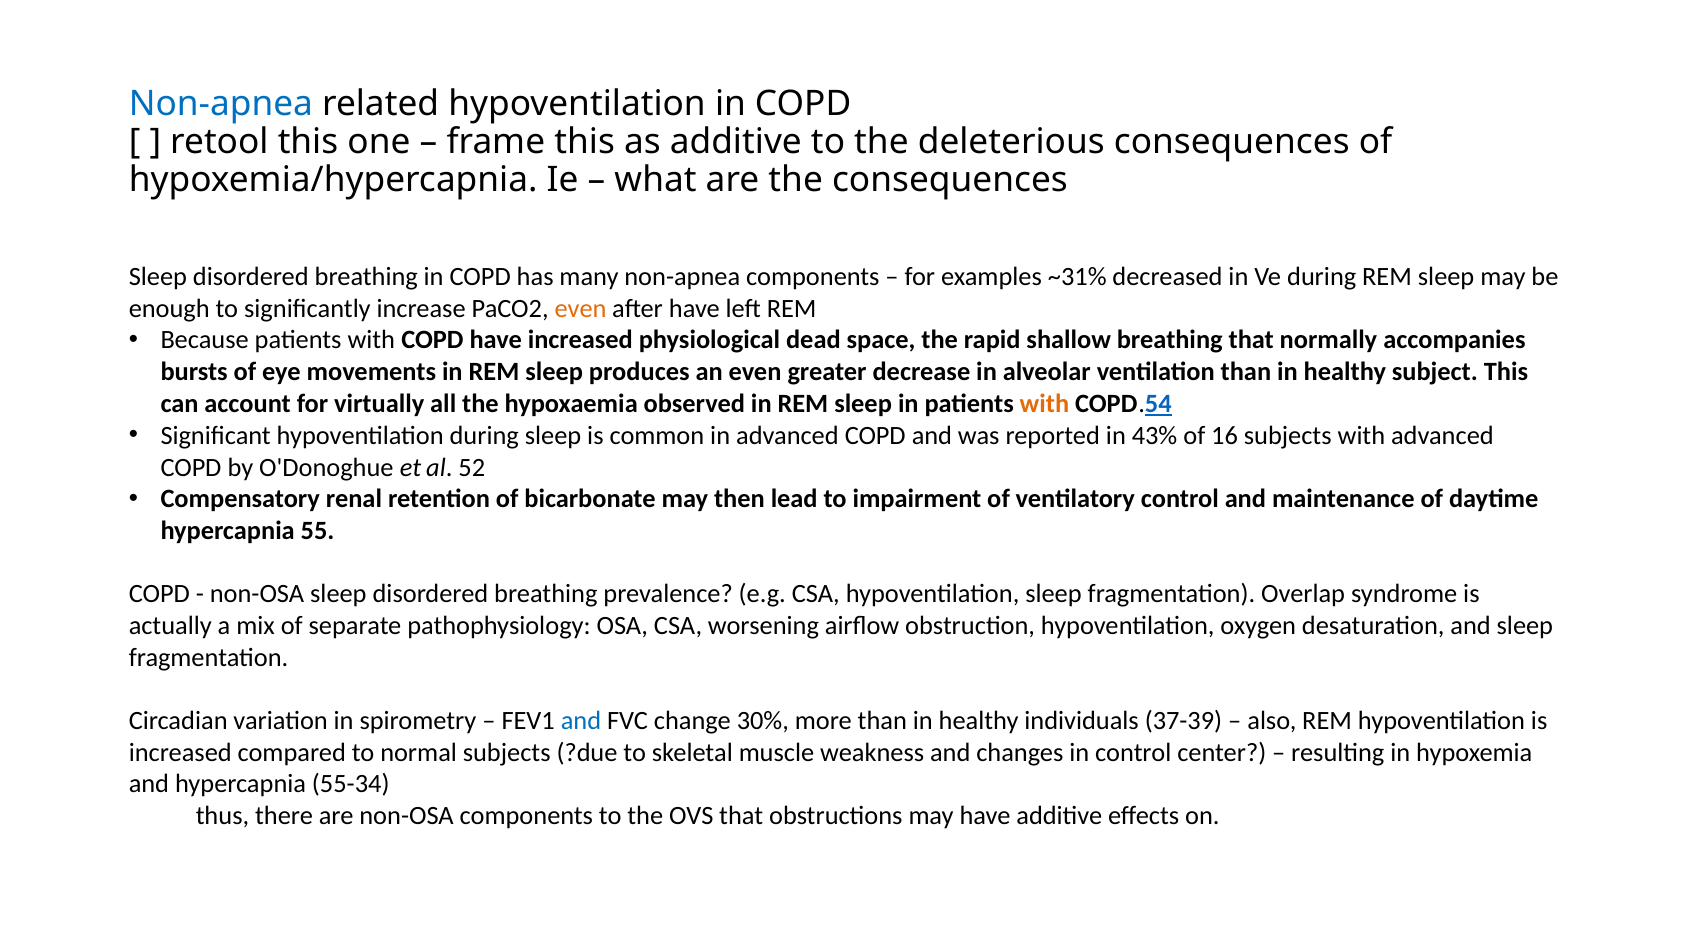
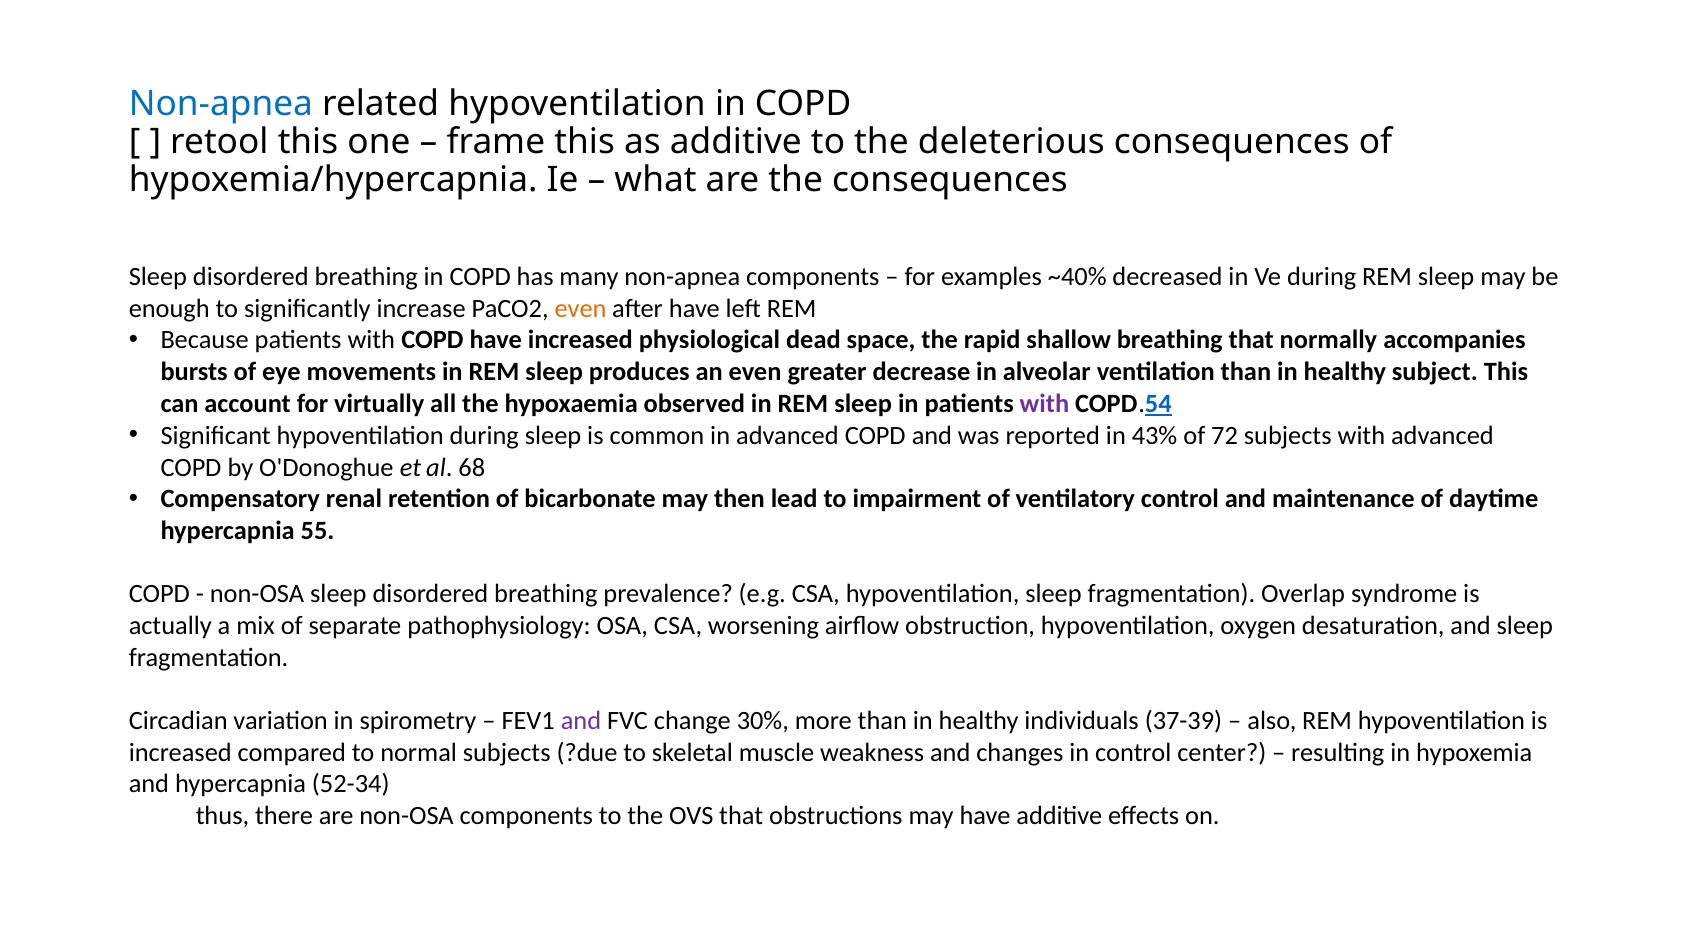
~31%: ~31% -> ~40%
with at (1044, 404) colour: orange -> purple
16: 16 -> 72
52: 52 -> 68
and at (581, 721) colour: blue -> purple
55-34: 55-34 -> 52-34
